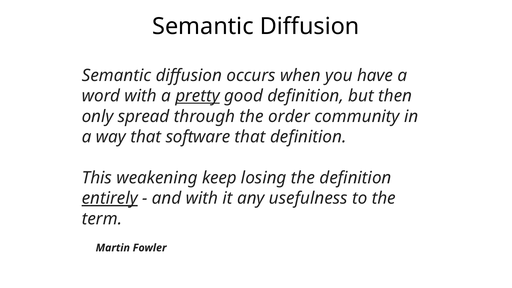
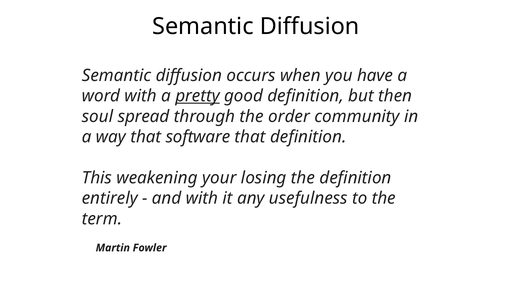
only: only -> soul
keep: keep -> your
entirely underline: present -> none
